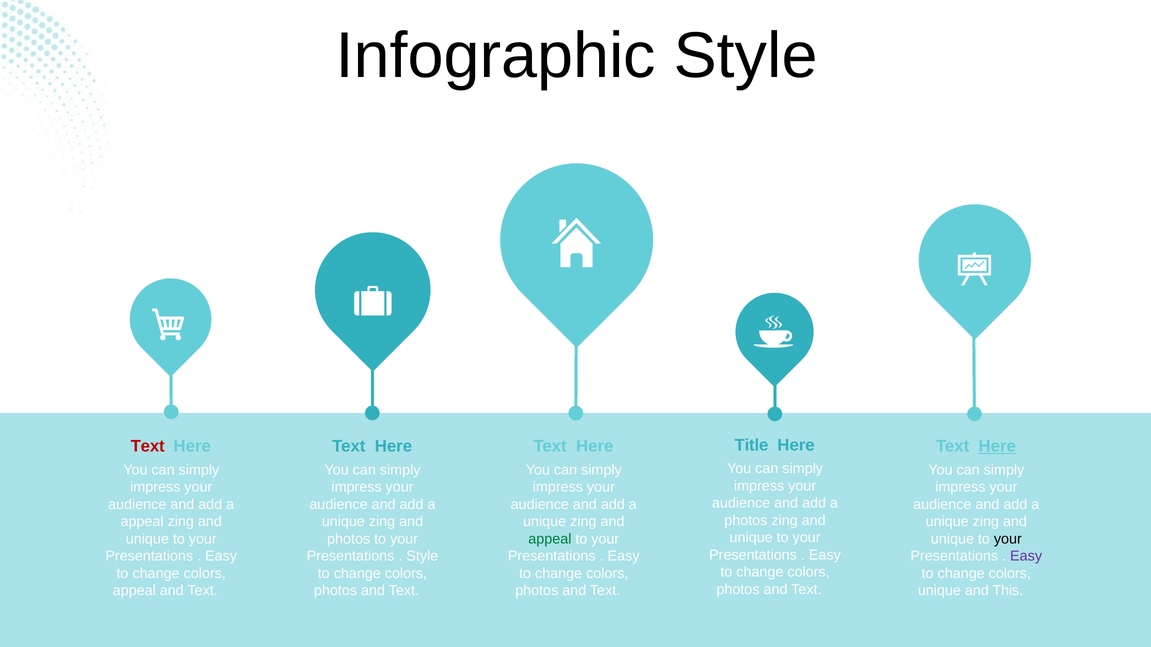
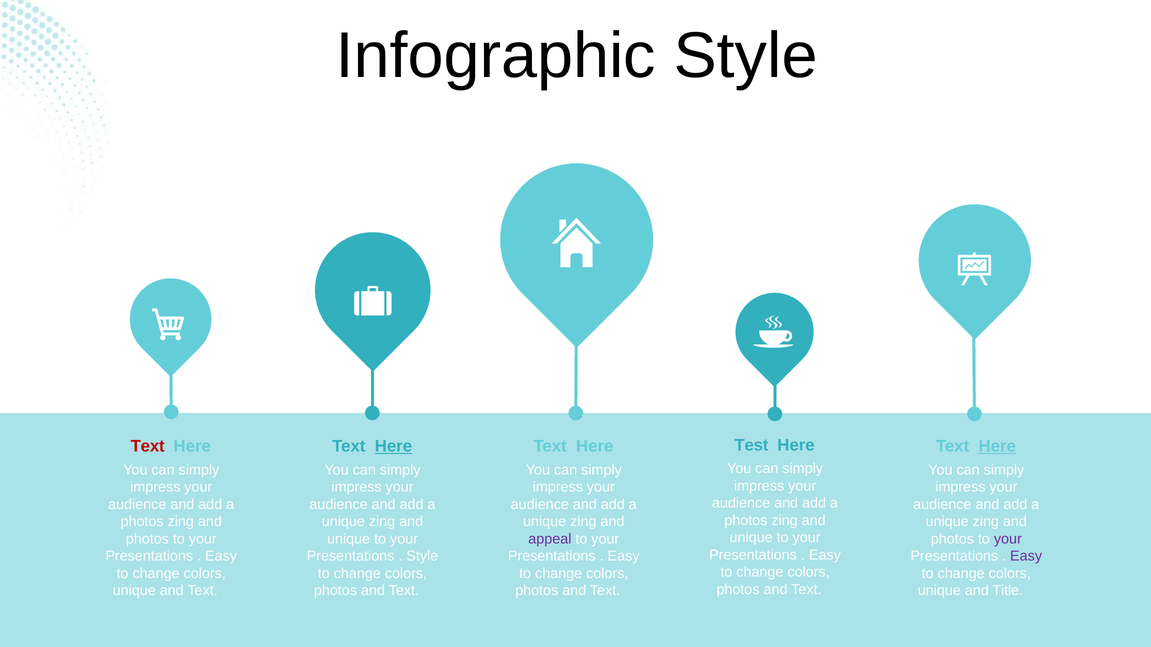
Title: Title -> Test
Here at (393, 447) underline: none -> present
appeal at (142, 522): appeal -> photos
unique at (147, 539): unique -> photos
photos at (349, 539): photos -> unique
appeal at (550, 539) colour: green -> purple
unique at (952, 539): unique -> photos
your at (1008, 539) colour: black -> purple
appeal at (134, 591): appeal -> unique
This: This -> Title
